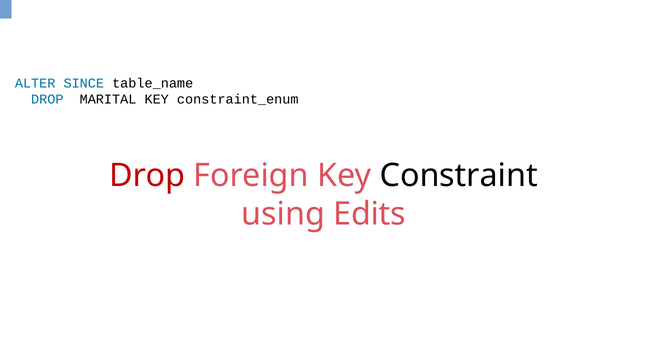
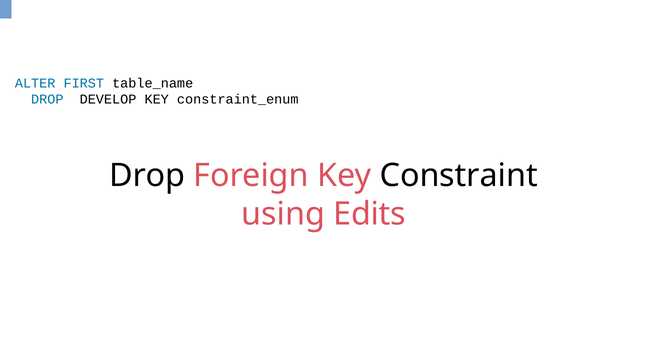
SINCE: SINCE -> FIRST
MARITAL: MARITAL -> DEVELOP
Drop at (147, 175) colour: red -> black
